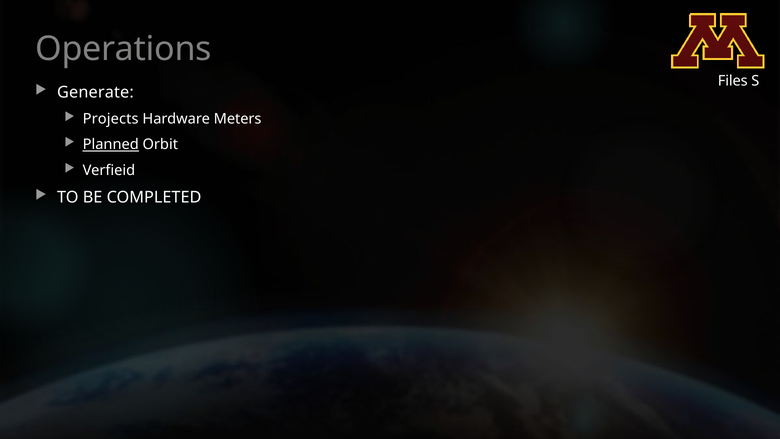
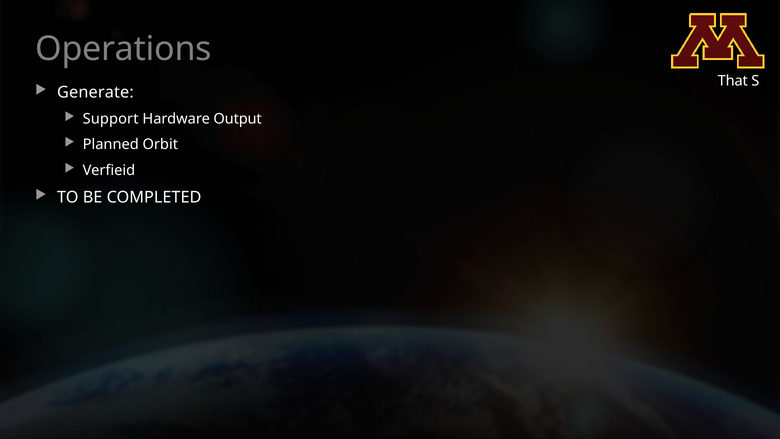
Files: Files -> That
Projects: Projects -> Support
Meters: Meters -> Output
Planned underline: present -> none
